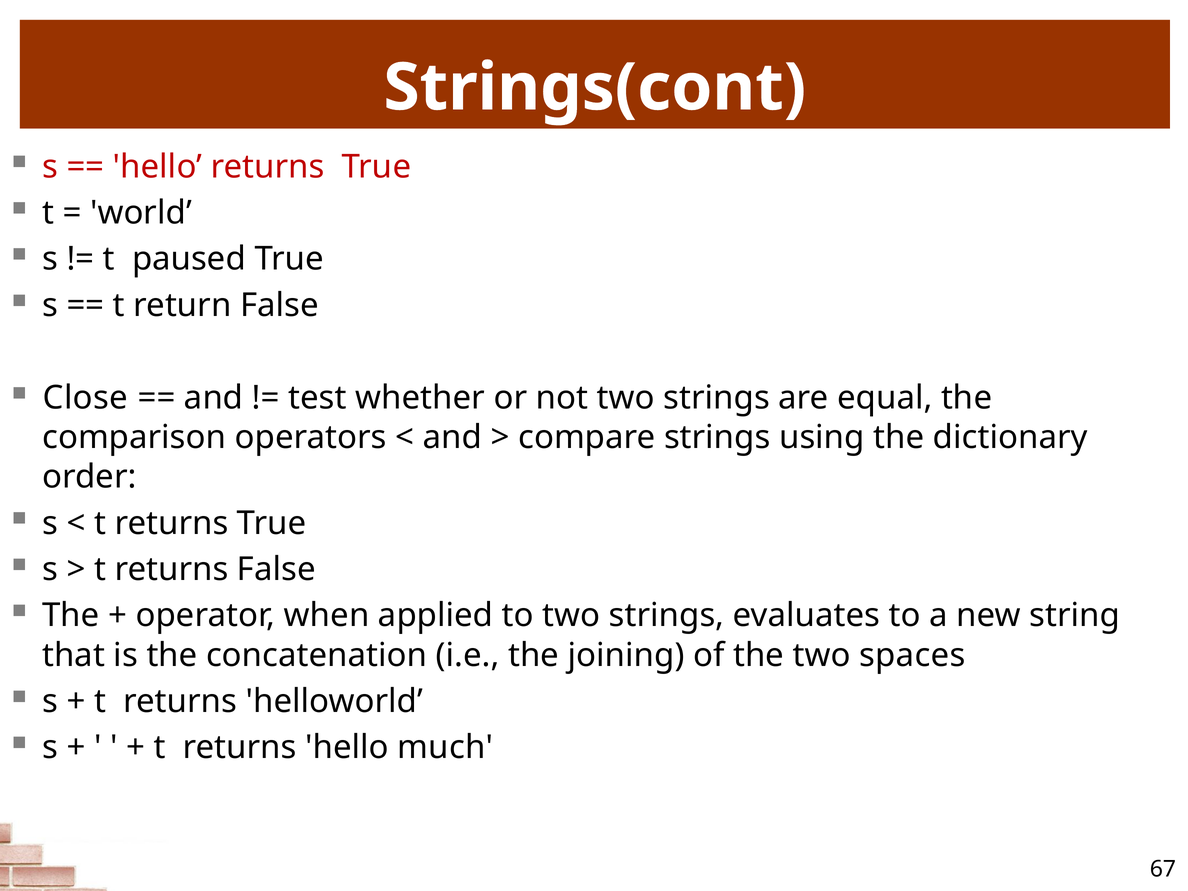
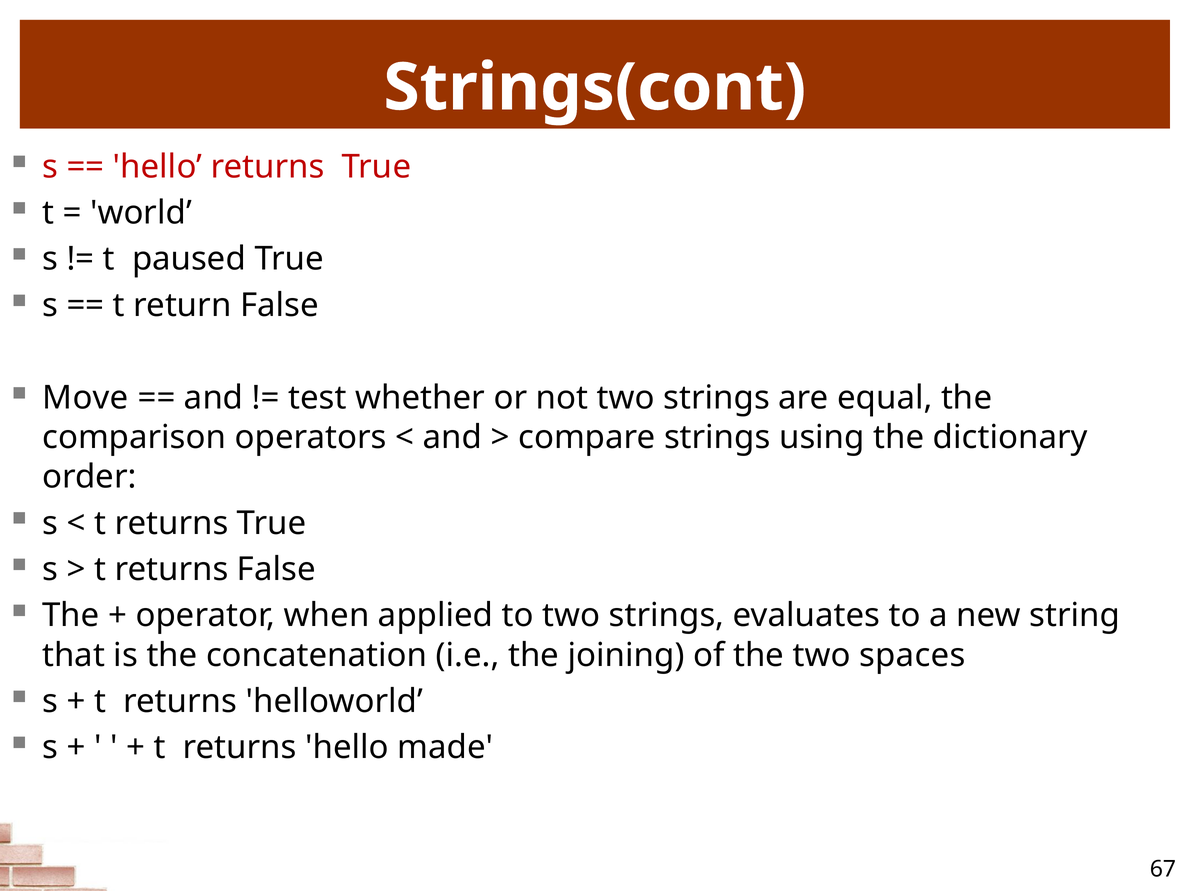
Close: Close -> Move
much: much -> made
